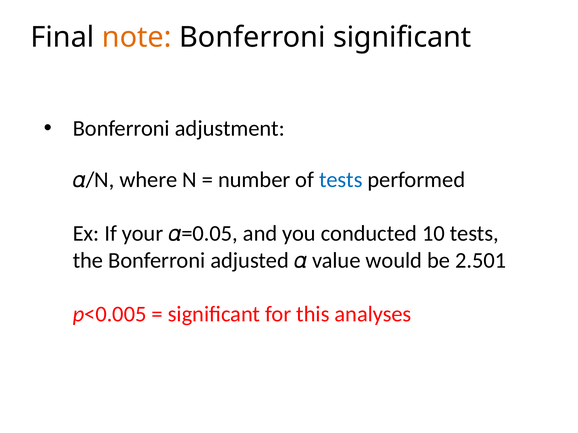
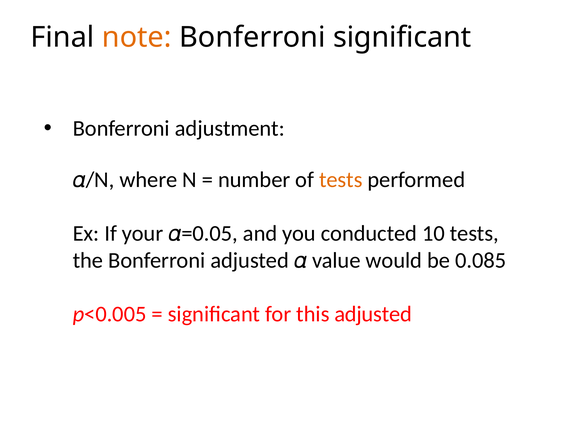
tests at (341, 180) colour: blue -> orange
2.501: 2.501 -> 0.085
this analyses: analyses -> adjusted
